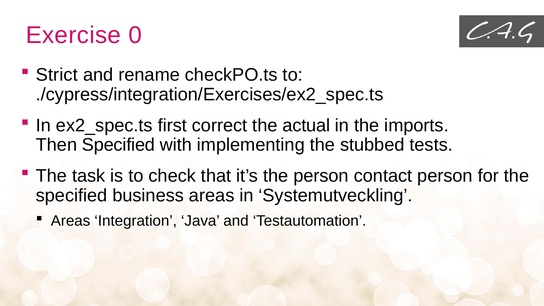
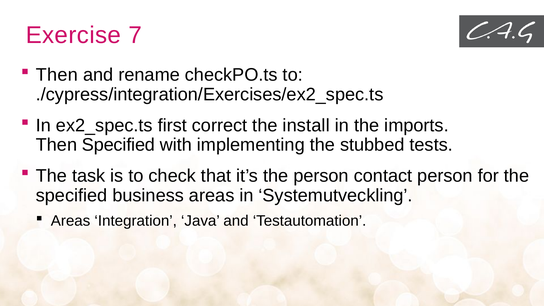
0: 0 -> 7
Strict at (57, 75): Strict -> Then
actual: actual -> install
